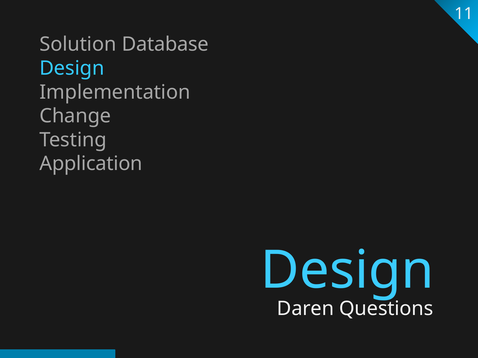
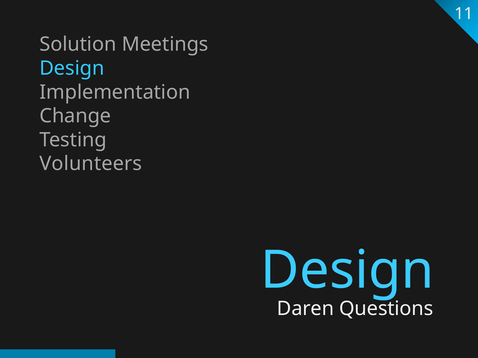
Database: Database -> Meetings
Application: Application -> Volunteers
